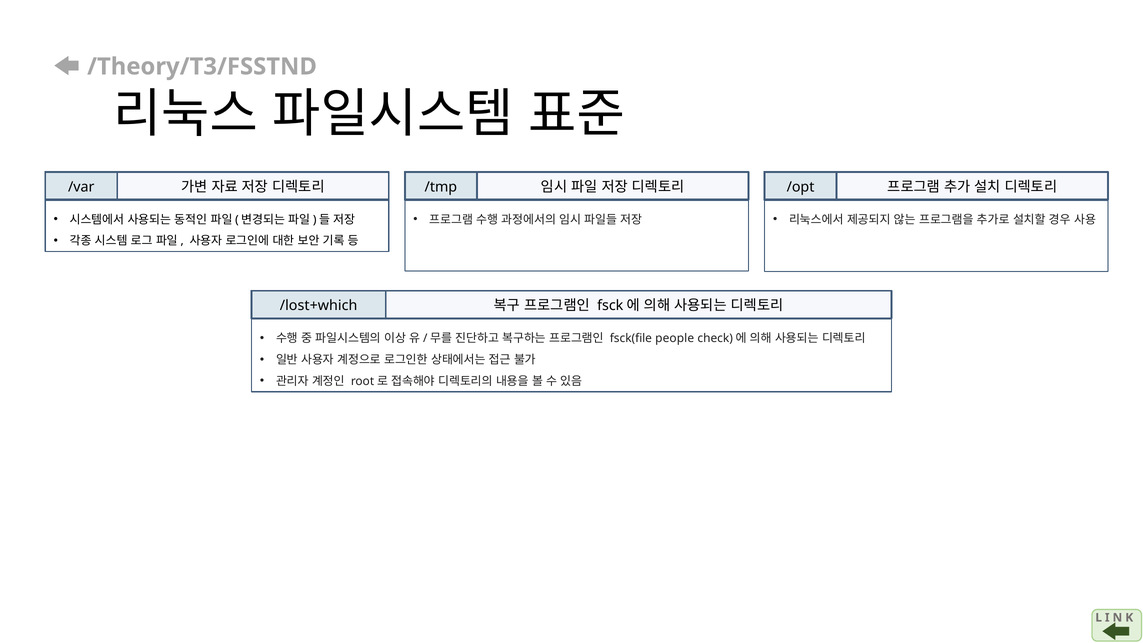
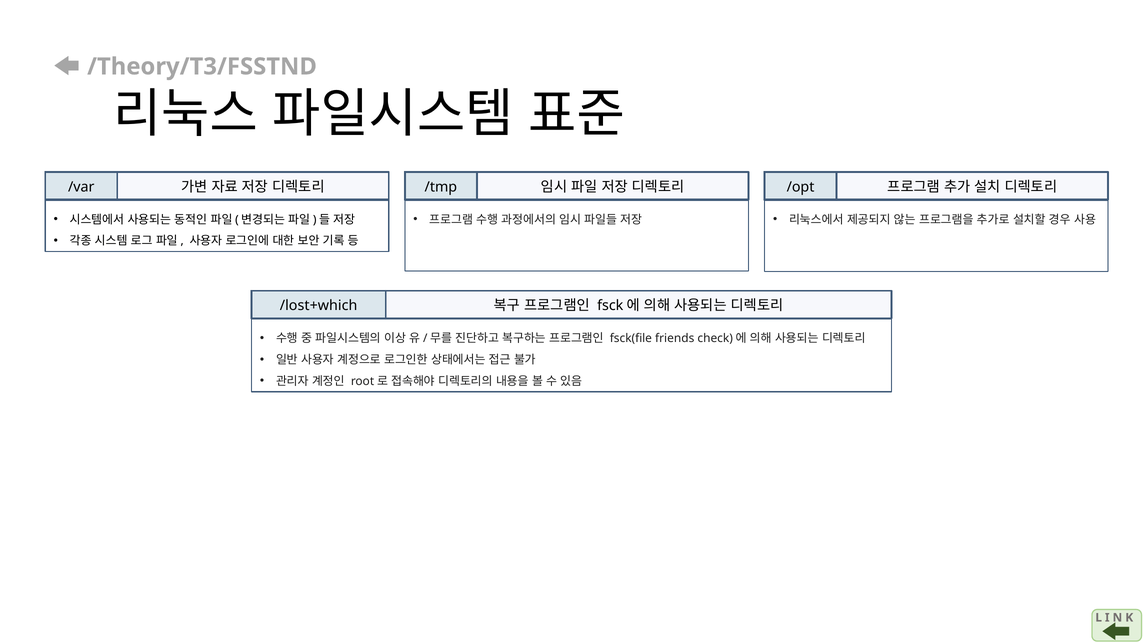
people: people -> friends
